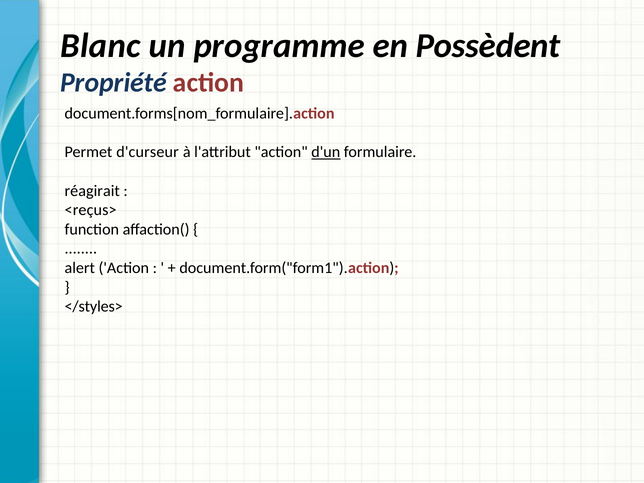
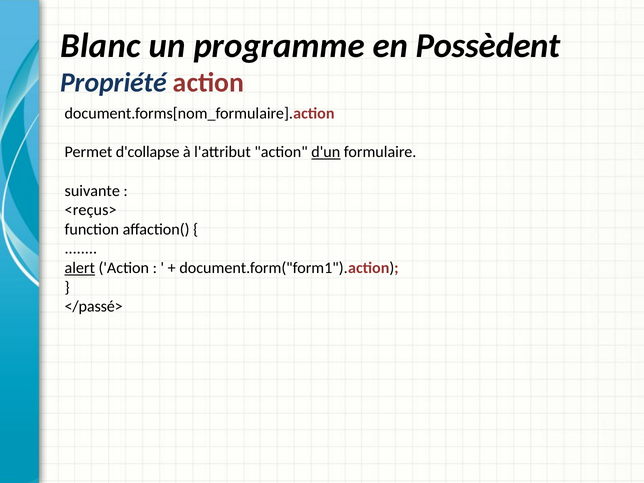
d'curseur: d'curseur -> d'collapse
réagirait: réagirait -> suivante
alert underline: none -> present
</styles>: </styles> -> </passé>
